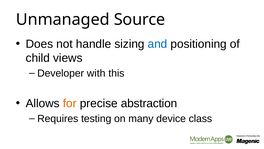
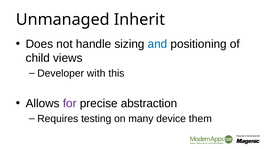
Source: Source -> Inherit
for colour: orange -> purple
class: class -> them
